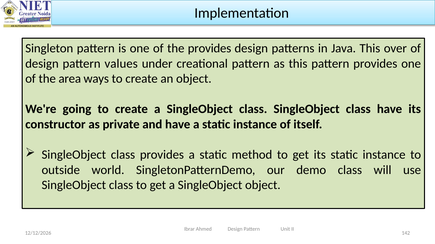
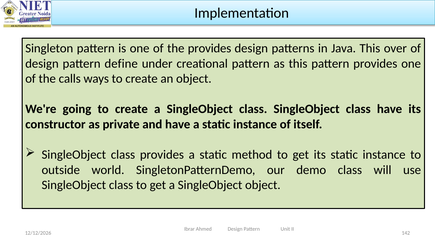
values: values -> define
area: area -> calls
